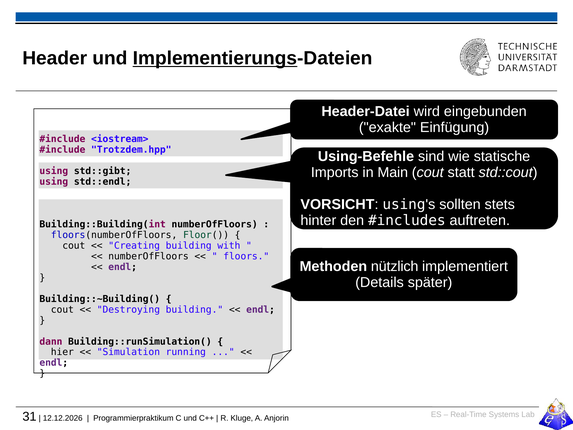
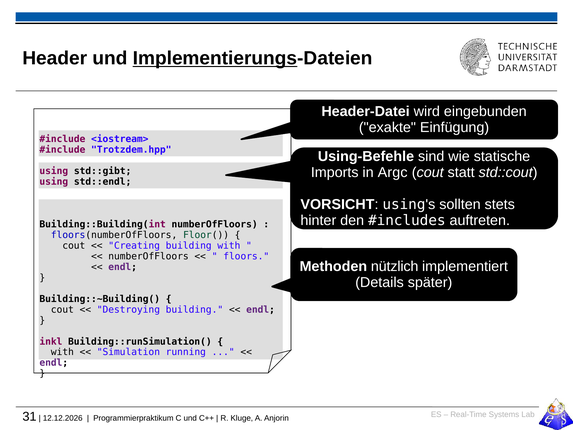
Main: Main -> Argc
dann: dann -> inkl
hier at (62, 352): hier -> with
